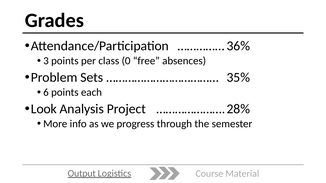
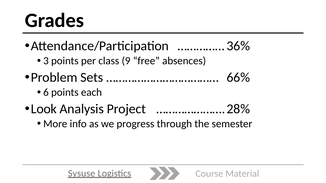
0: 0 -> 9
35%: 35% -> 66%
Output: Output -> Sysuse
